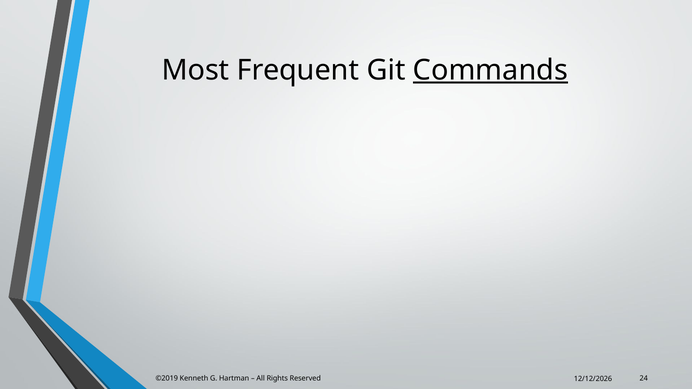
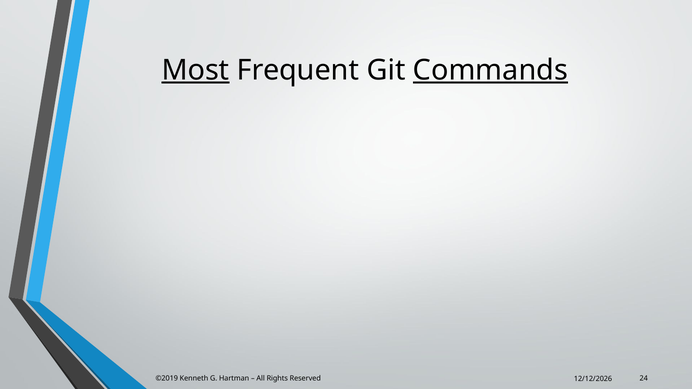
Most underline: none -> present
